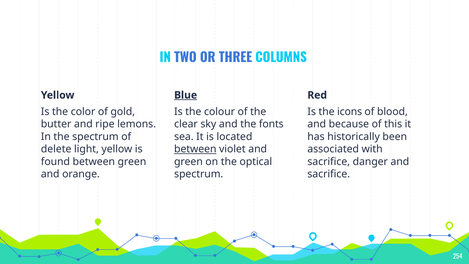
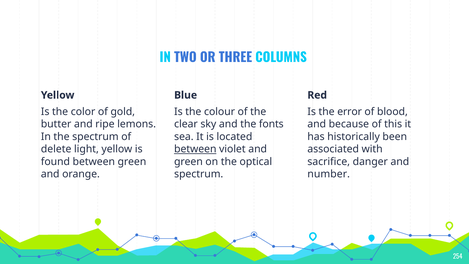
Blue underline: present -> none
icons: icons -> error
sacrifice at (329, 174): sacrifice -> number
